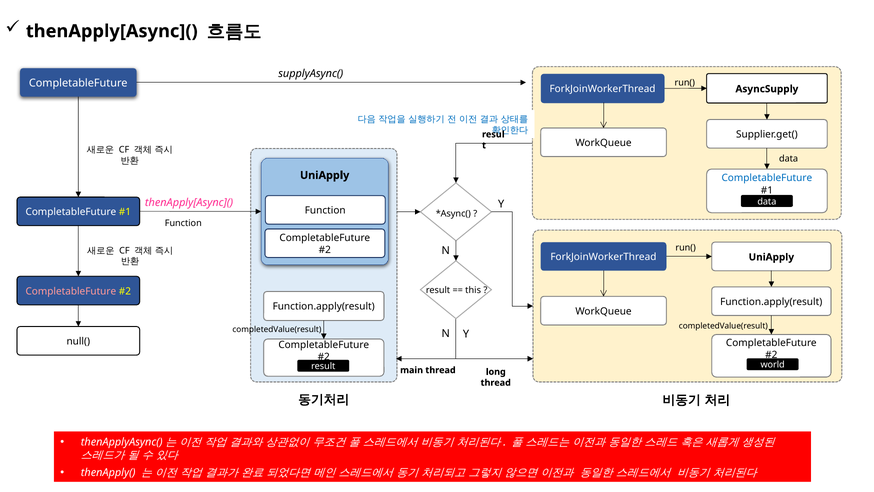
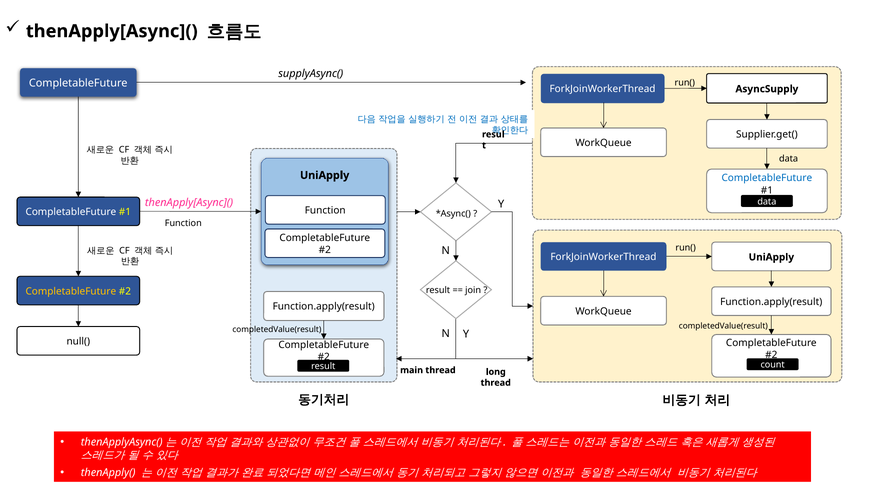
this: this -> join
CompletableFuture at (71, 291) colour: pink -> yellow
world: world -> count
